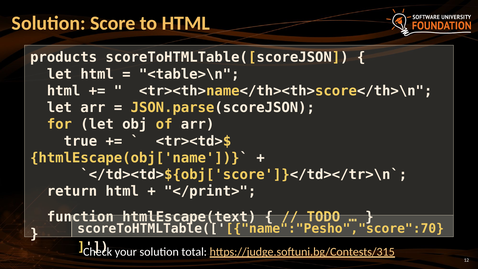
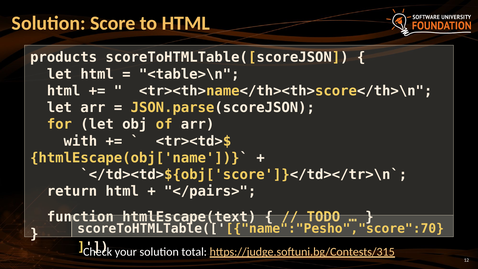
true: true -> with
</print>: </print> -> </pairs>
